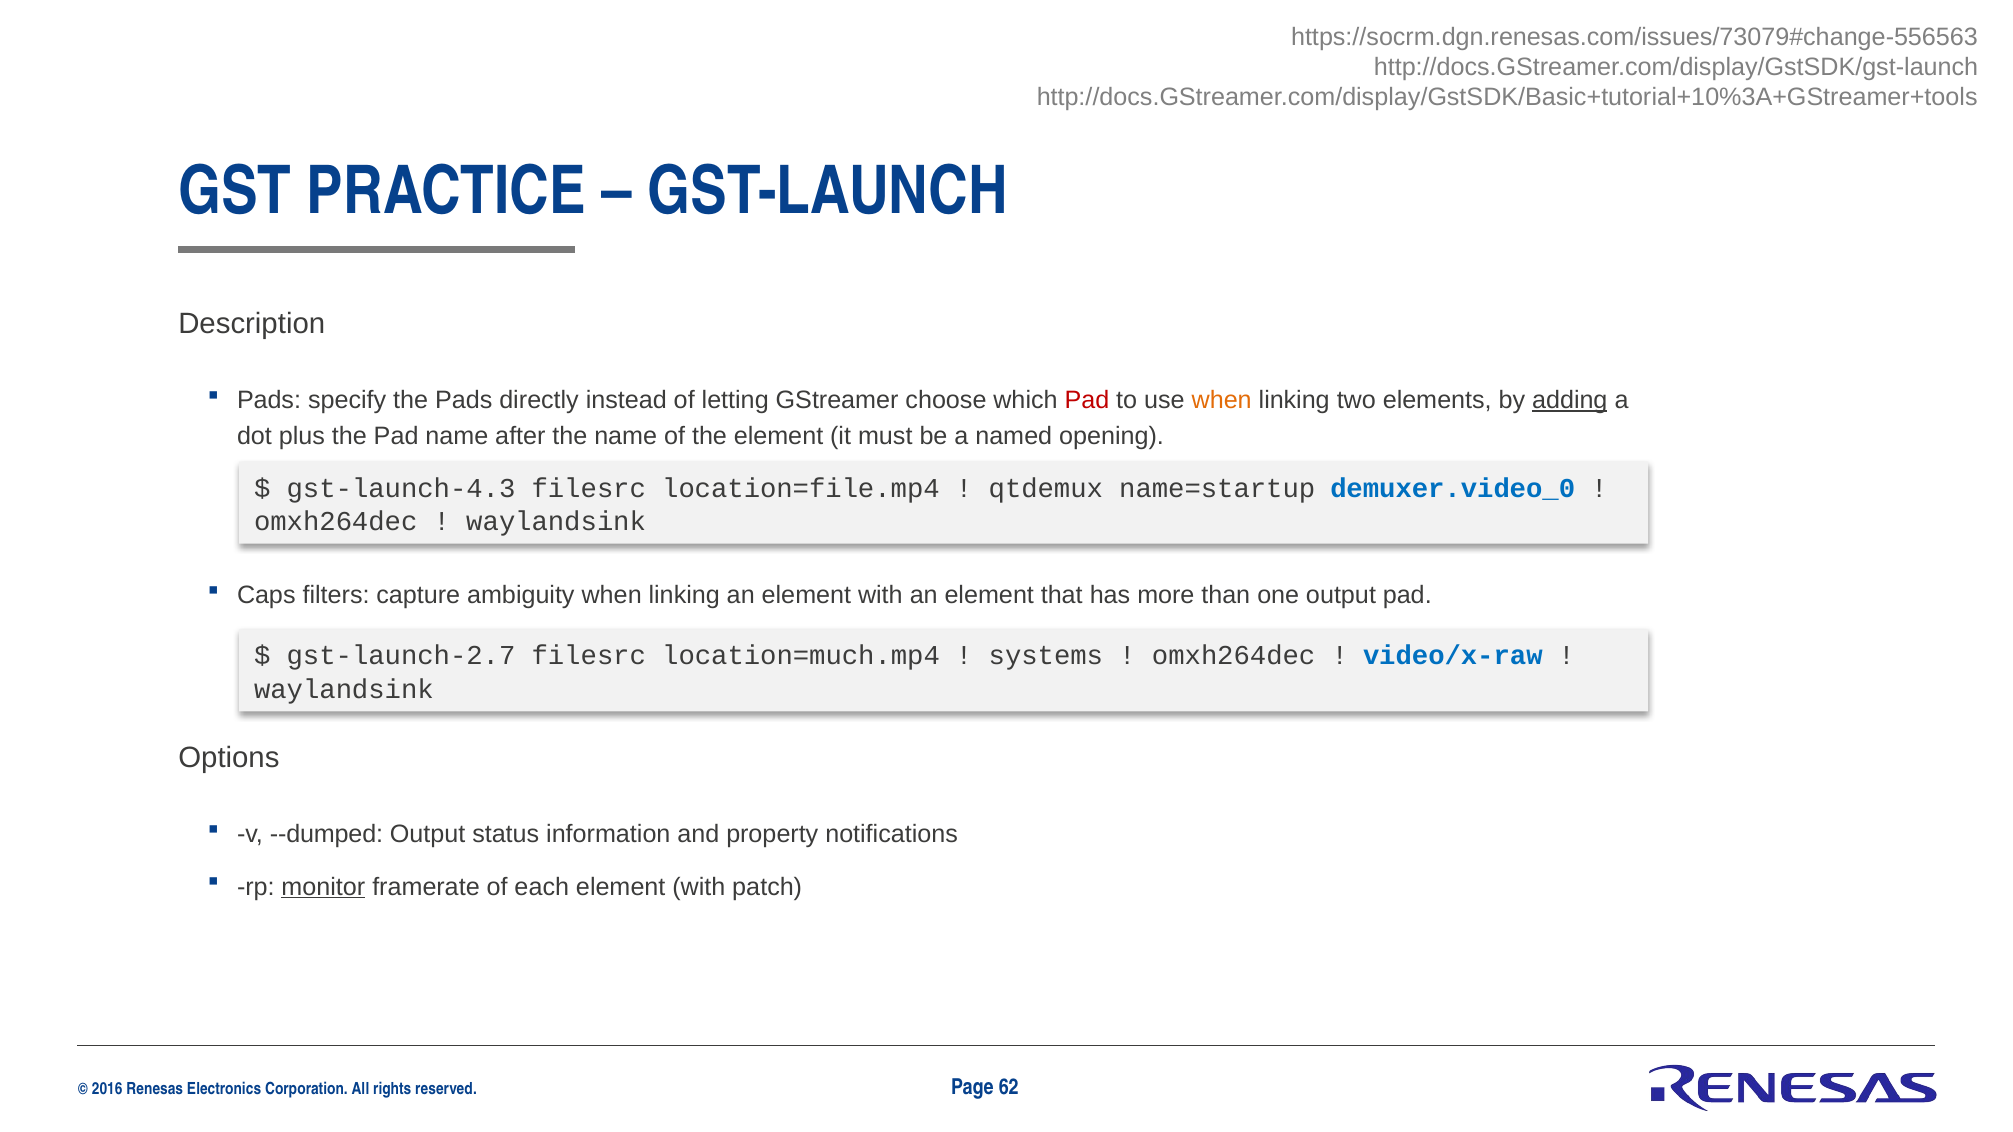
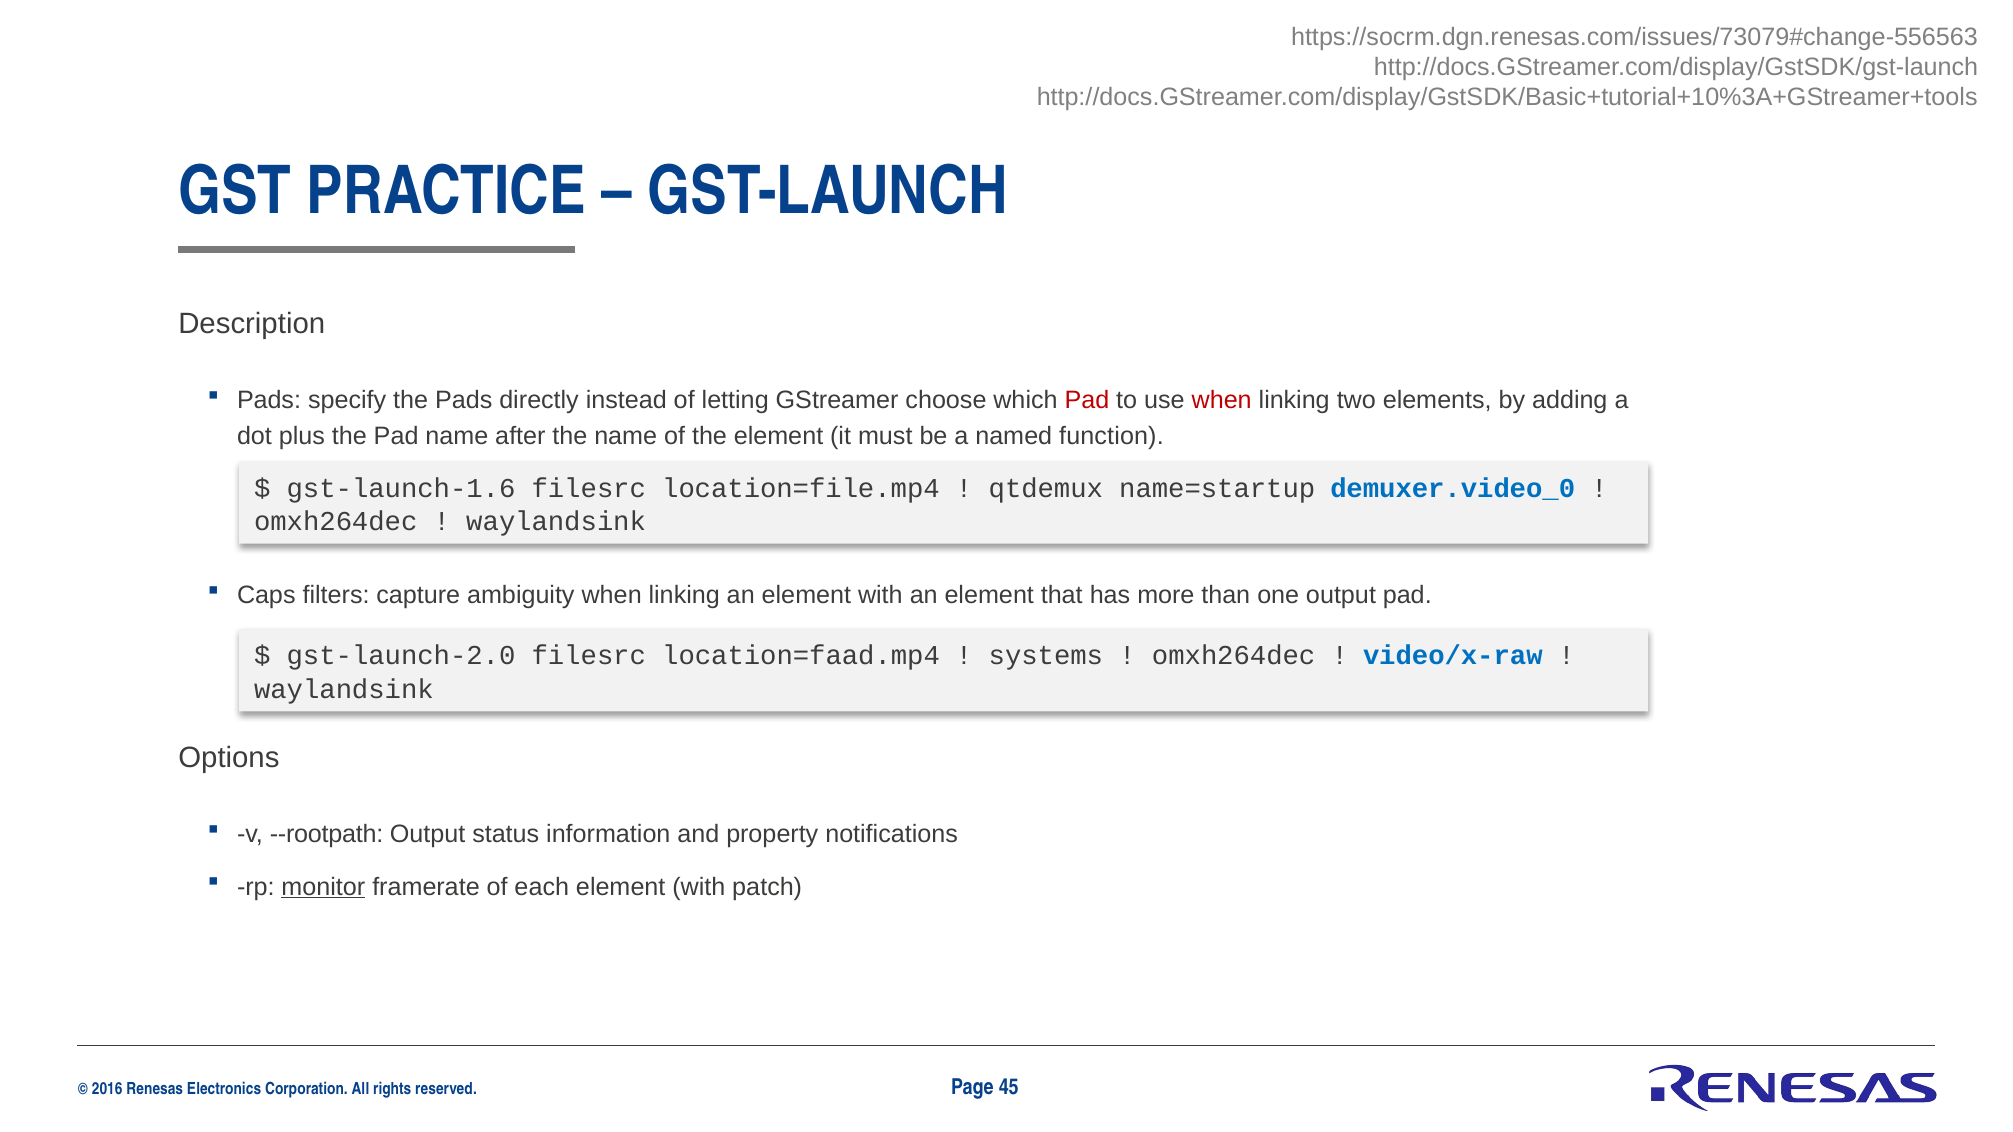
when at (1222, 400) colour: orange -> red
adding underline: present -> none
opening: opening -> function
gst-launch-4.3: gst-launch-4.3 -> gst-launch-1.6
gst-launch-2.7: gst-launch-2.7 -> gst-launch-2.0
location=much.mp4: location=much.mp4 -> location=faad.mp4
--dumped: --dumped -> --rootpath
62: 62 -> 45
